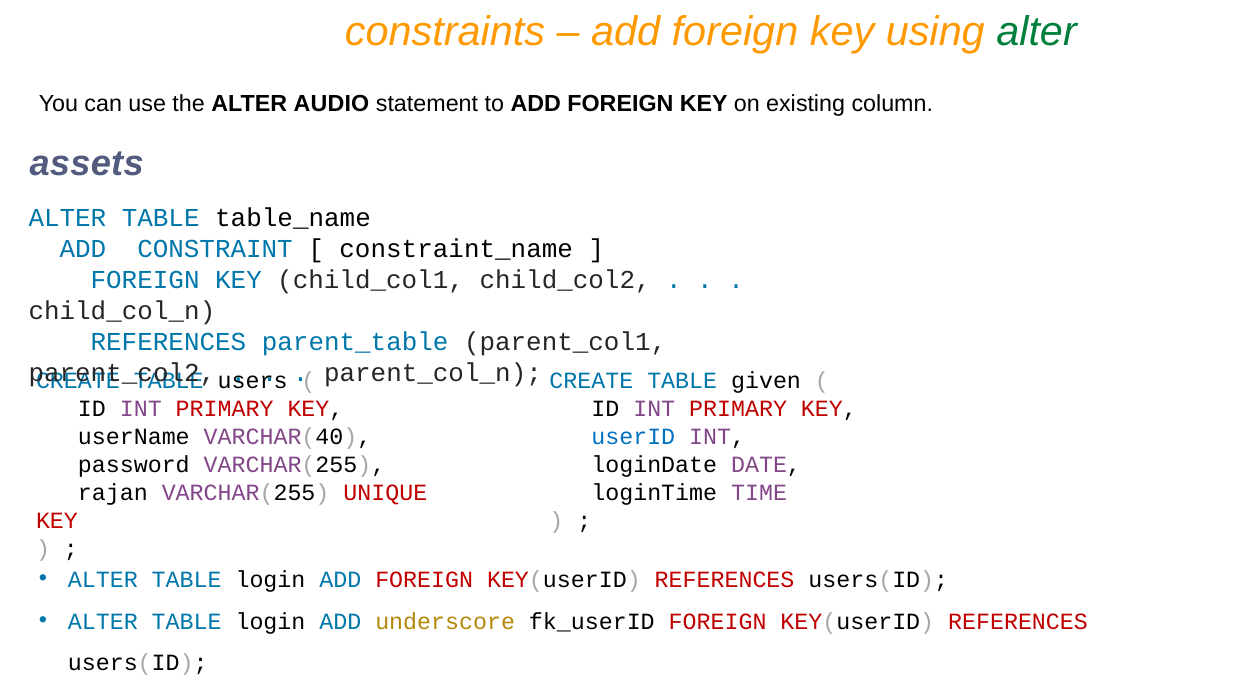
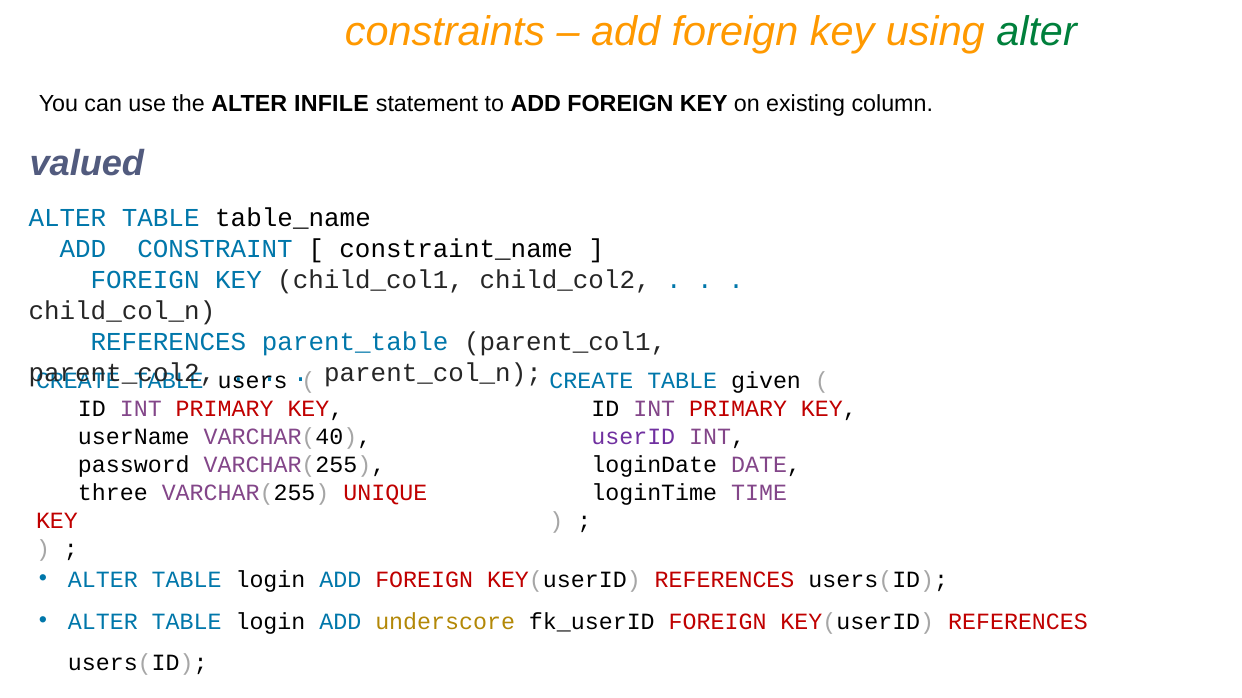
AUDIO: AUDIO -> INFILE
assets: assets -> valued
userID colour: blue -> purple
rajan: rajan -> three
